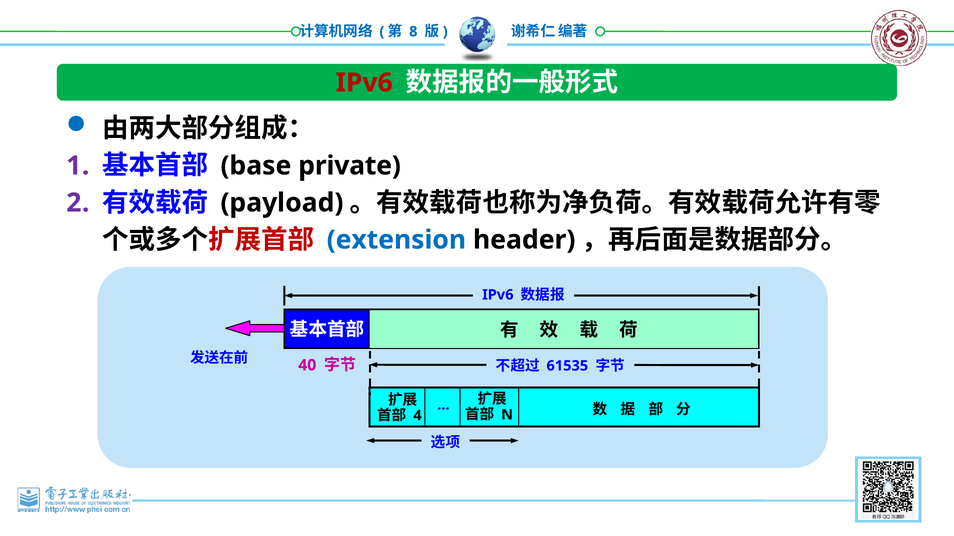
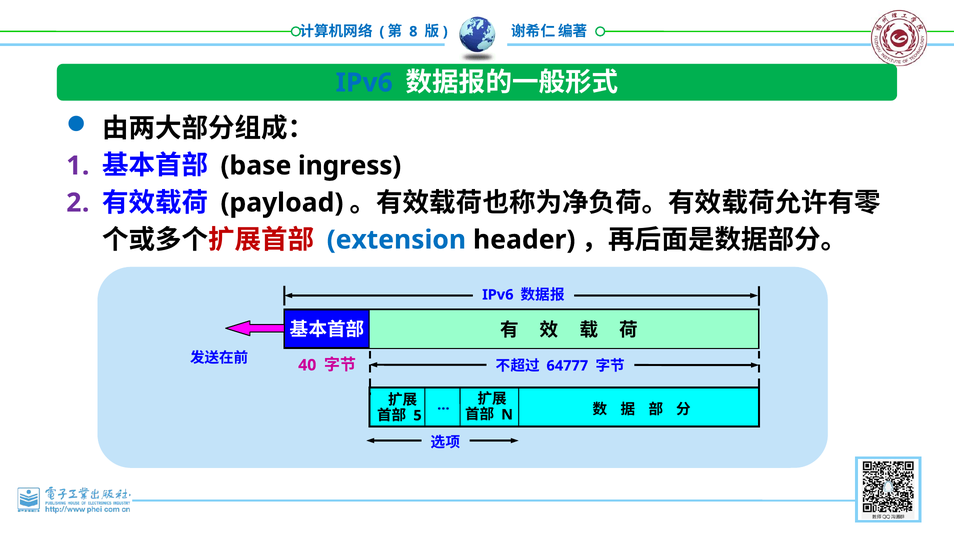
IPv6 at (364, 83) colour: red -> blue
private: private -> ingress
61535: 61535 -> 64777
4: 4 -> 5
